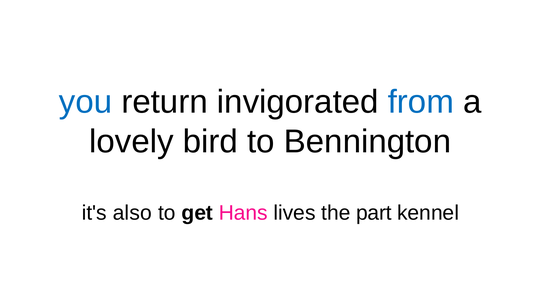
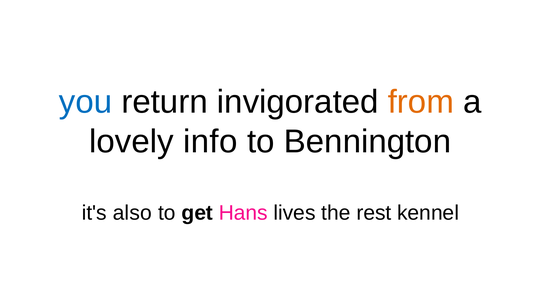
from colour: blue -> orange
bird: bird -> info
part: part -> rest
